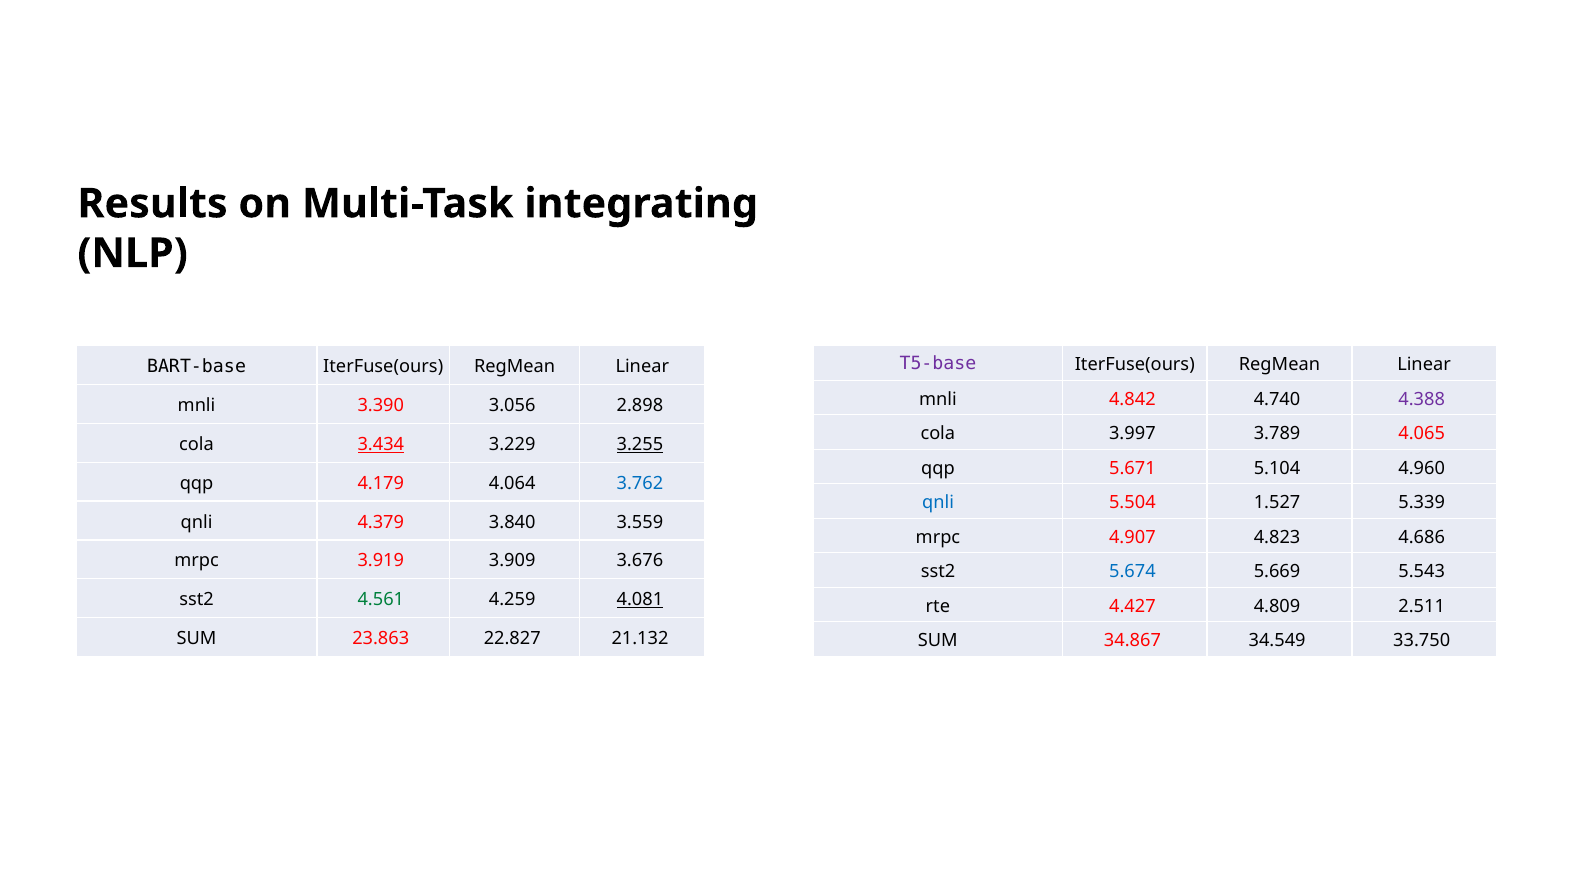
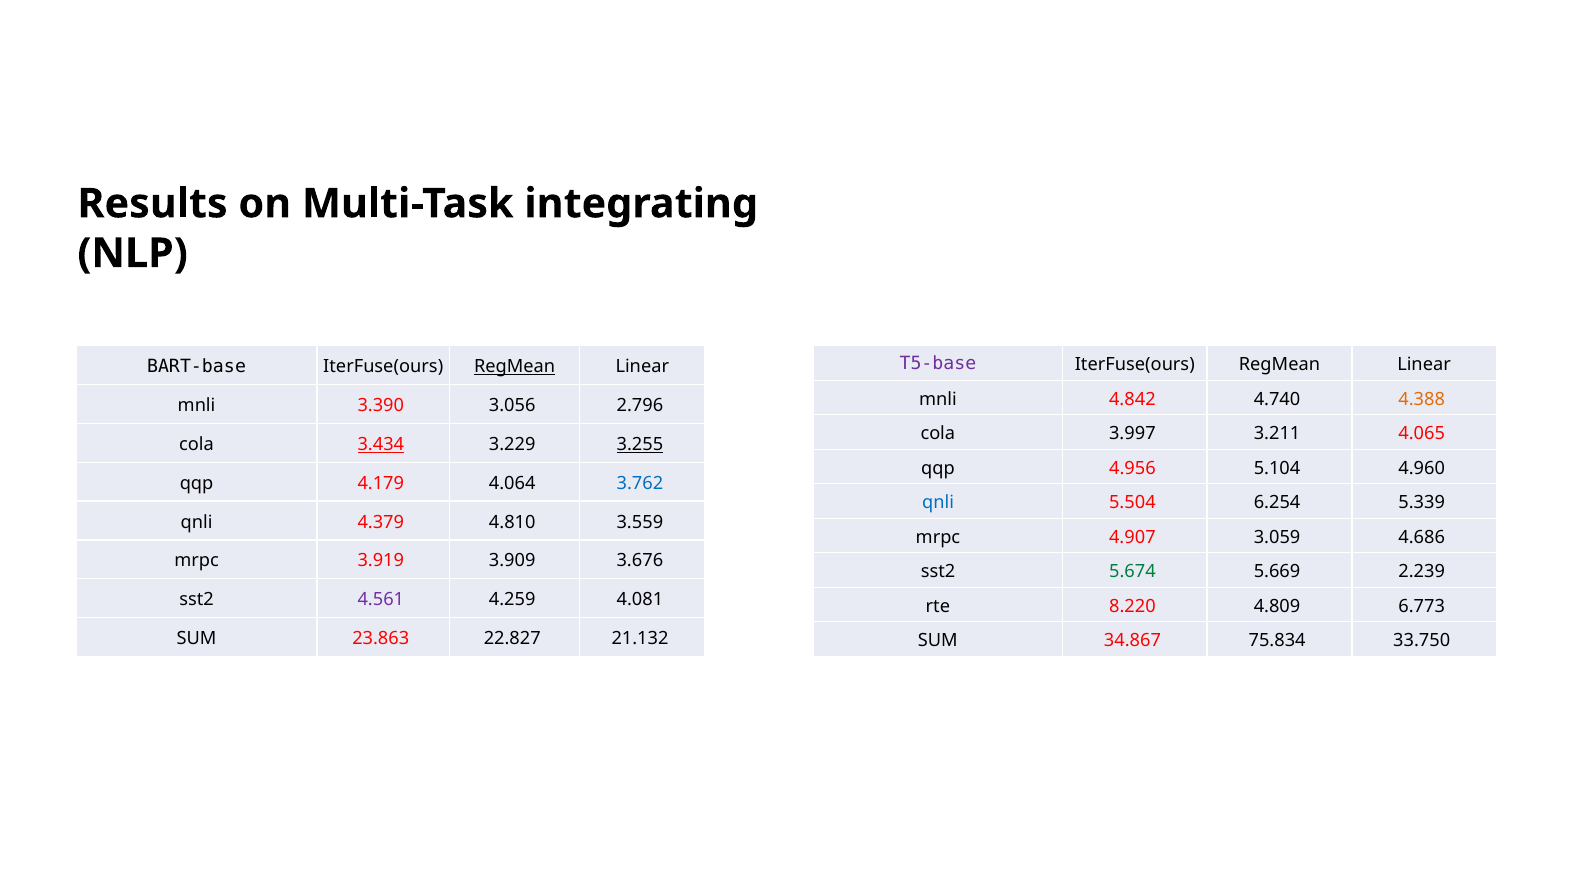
RegMean at (515, 367) underline: none -> present
4.388 colour: purple -> orange
2.898: 2.898 -> 2.796
3.789: 3.789 -> 3.211
5.671: 5.671 -> 4.956
1.527: 1.527 -> 6.254
3.840: 3.840 -> 4.810
4.823: 4.823 -> 3.059
5.674 colour: blue -> green
5.543: 5.543 -> 2.239
4.561 colour: green -> purple
4.081 underline: present -> none
4.427: 4.427 -> 8.220
2.511: 2.511 -> 6.773
34.549: 34.549 -> 75.834
